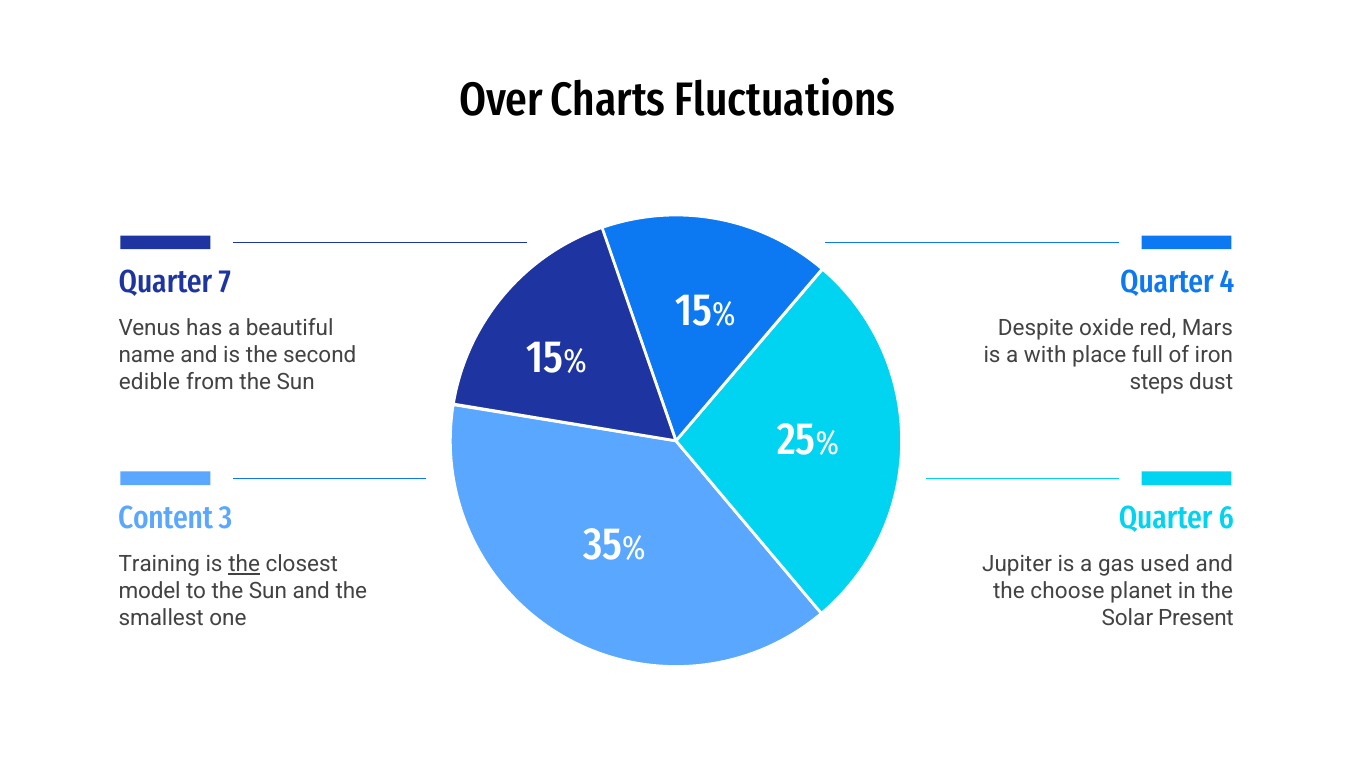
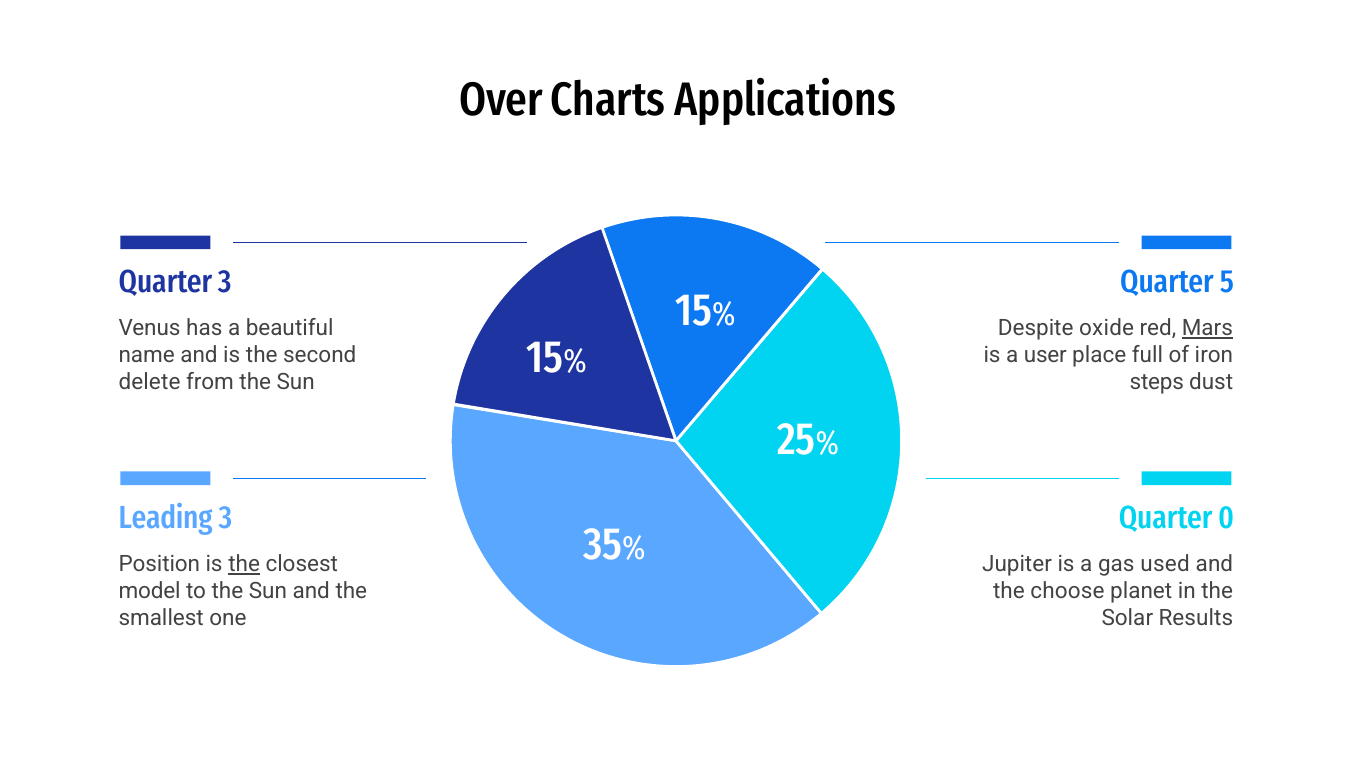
Fluctuations: Fluctuations -> Applications
Quarter 7: 7 -> 3
4: 4 -> 5
Mars underline: none -> present
with: with -> user
edible: edible -> delete
Content: Content -> Leading
6: 6 -> 0
Training: Training -> Position
Present: Present -> Results
